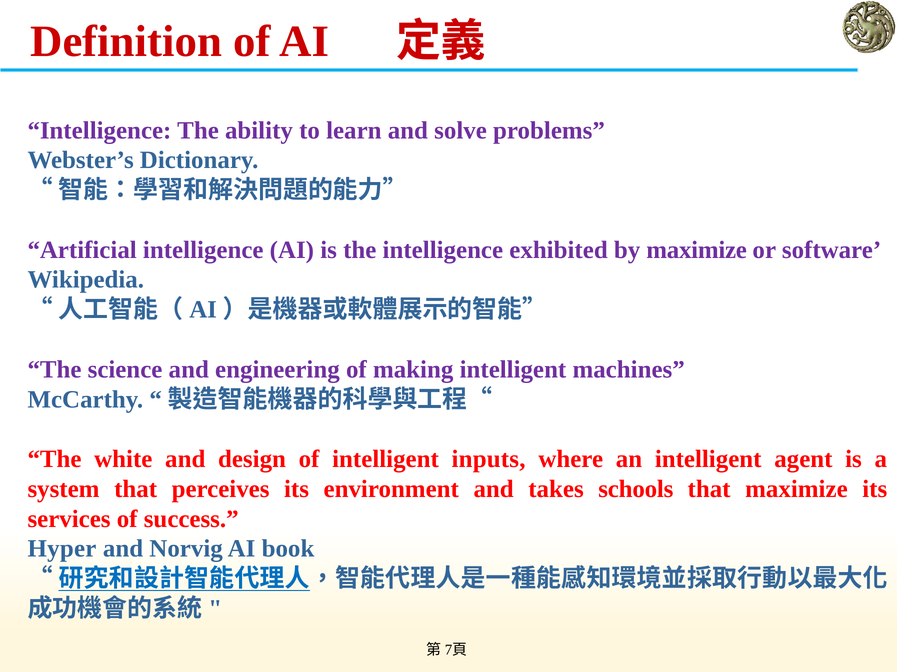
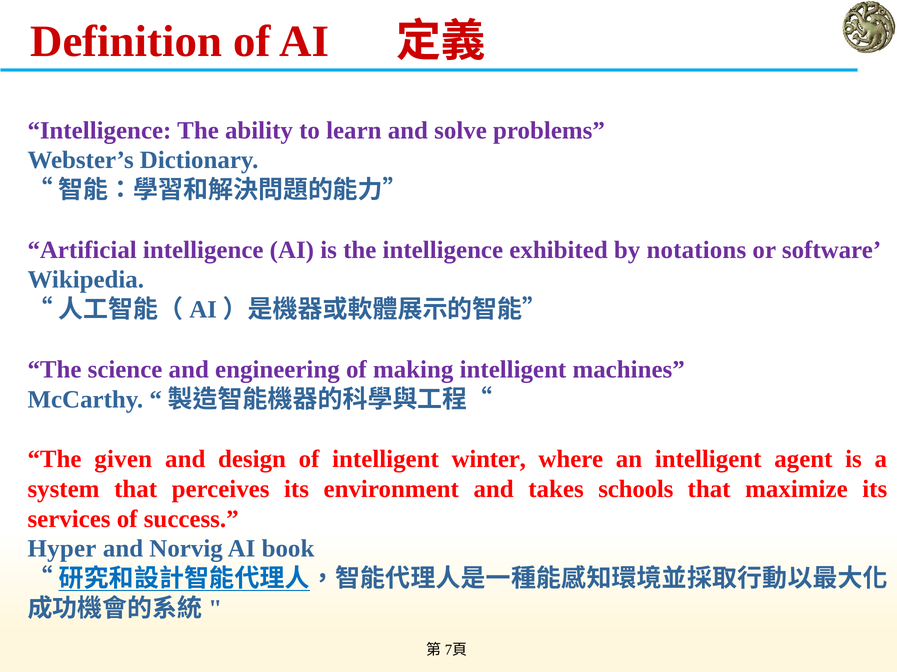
by maximize: maximize -> notations
white: white -> given
inputs: inputs -> winter
